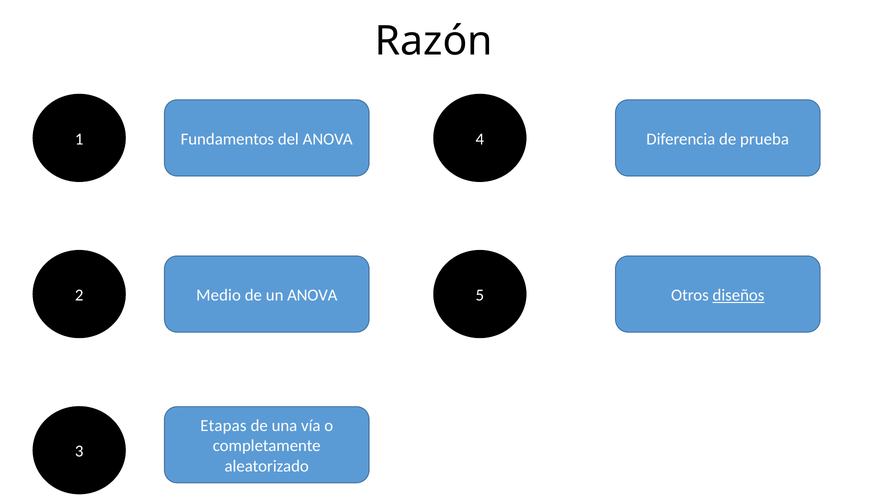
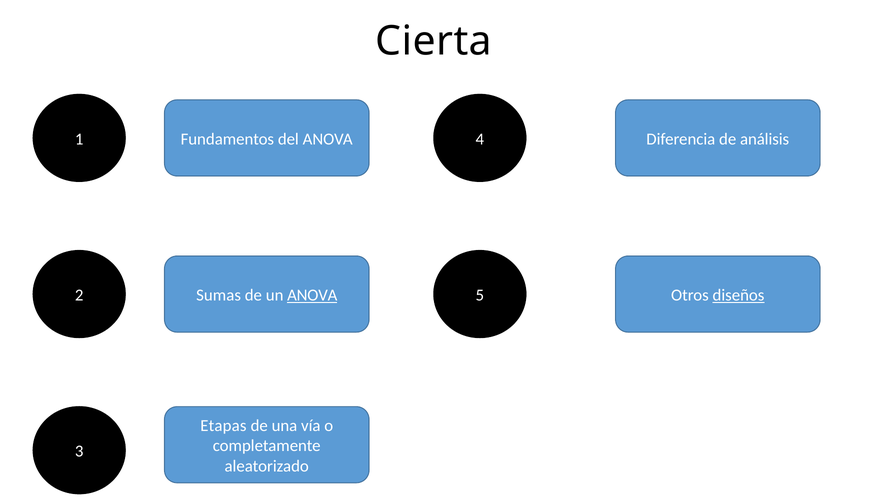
Razón: Razón -> Cierta
prueba: prueba -> análisis
Medio: Medio -> Sumas
ANOVA at (312, 295) underline: none -> present
